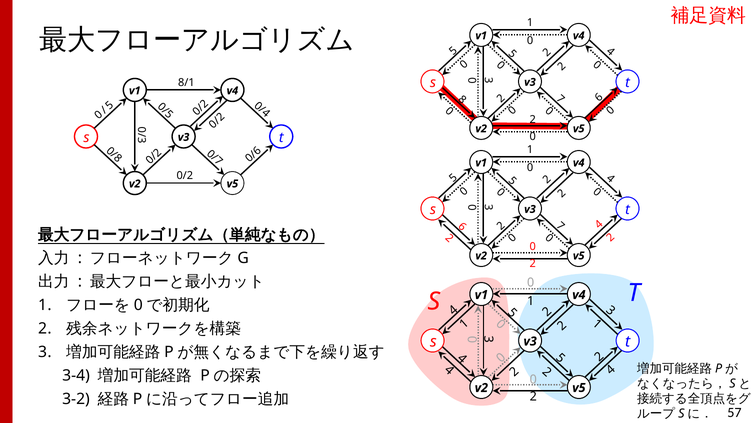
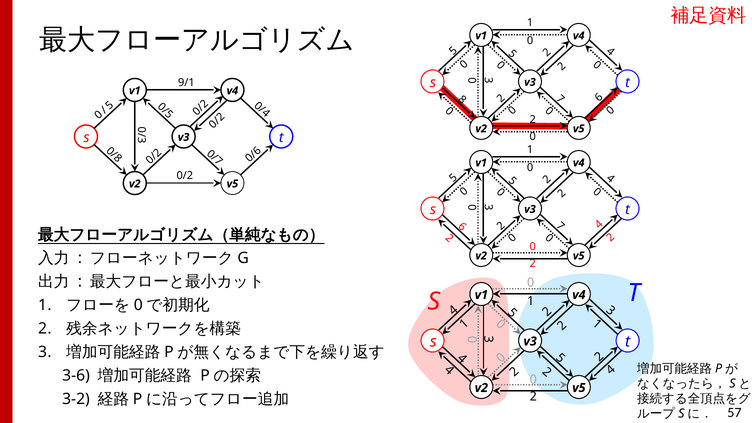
8/1: 8/1 -> 9/1
3-4: 3-4 -> 3-6
